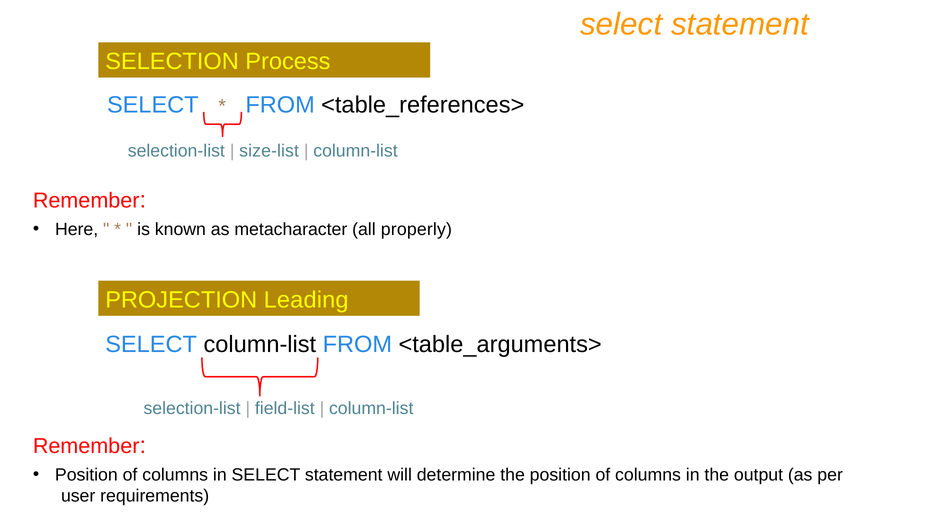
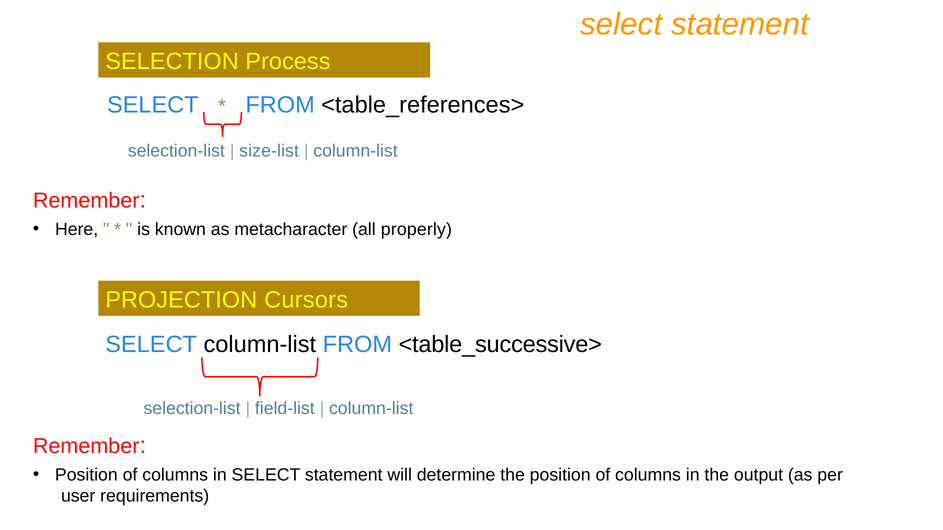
Leading: Leading -> Cursors
<table_arguments>: <table_arguments> -> <table_successive>
